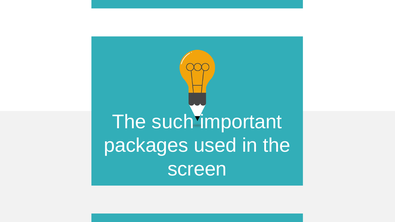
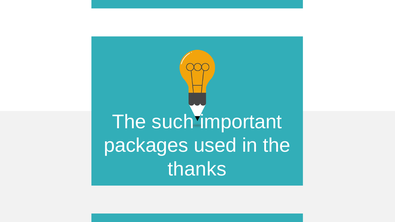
screen: screen -> thanks
